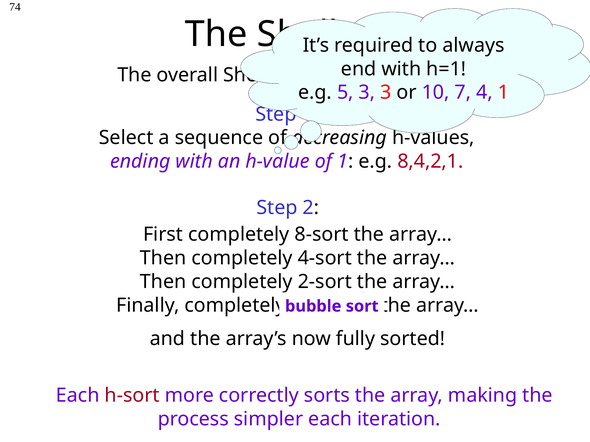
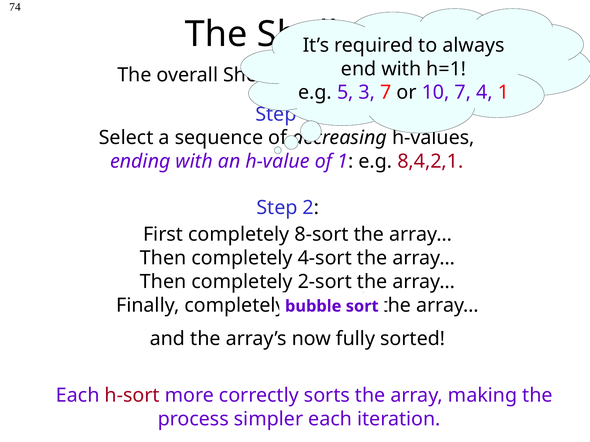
3 3: 3 -> 7
